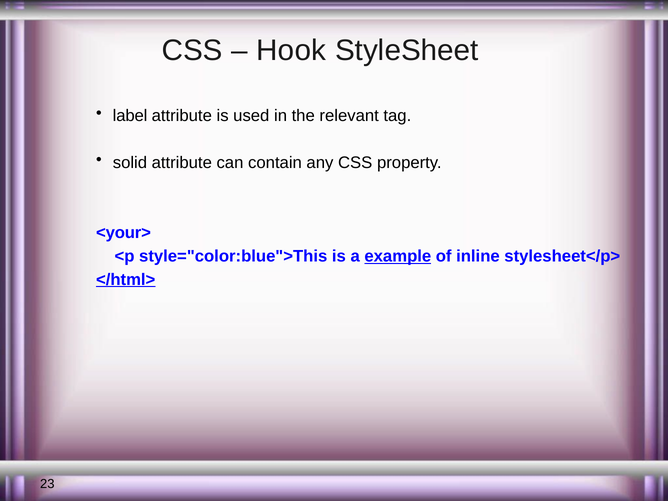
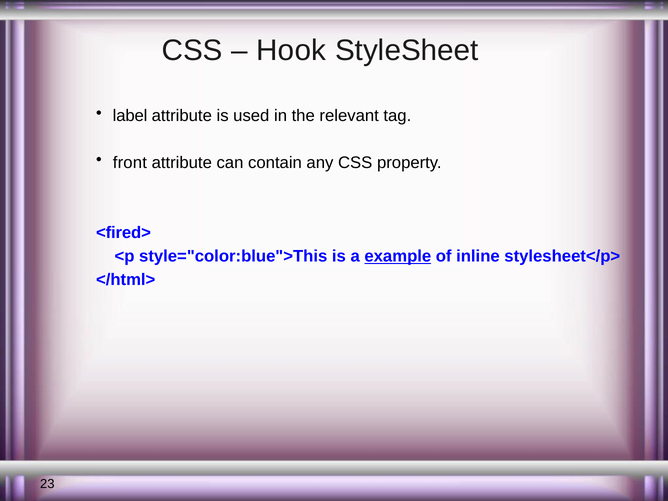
solid: solid -> front
<your>: <your> -> <fired>
</html> underline: present -> none
